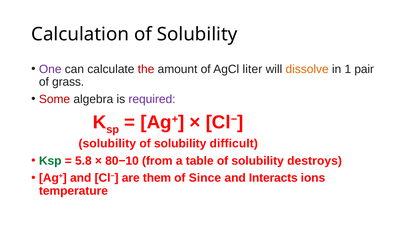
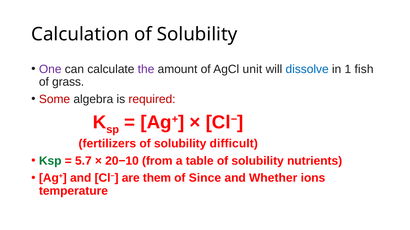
the colour: red -> purple
liter: liter -> unit
dissolve colour: orange -> blue
pair: pair -> fish
required colour: purple -> red
solubility at (107, 144): solubility -> fertilizers
5.8: 5.8 -> 5.7
80−10: 80−10 -> 20−10
destroys: destroys -> nutrients
Interacts: Interacts -> Whether
